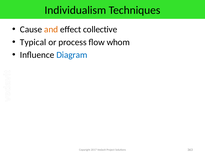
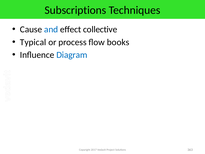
Individualism: Individualism -> Subscriptions
and colour: orange -> blue
whom: whom -> books
